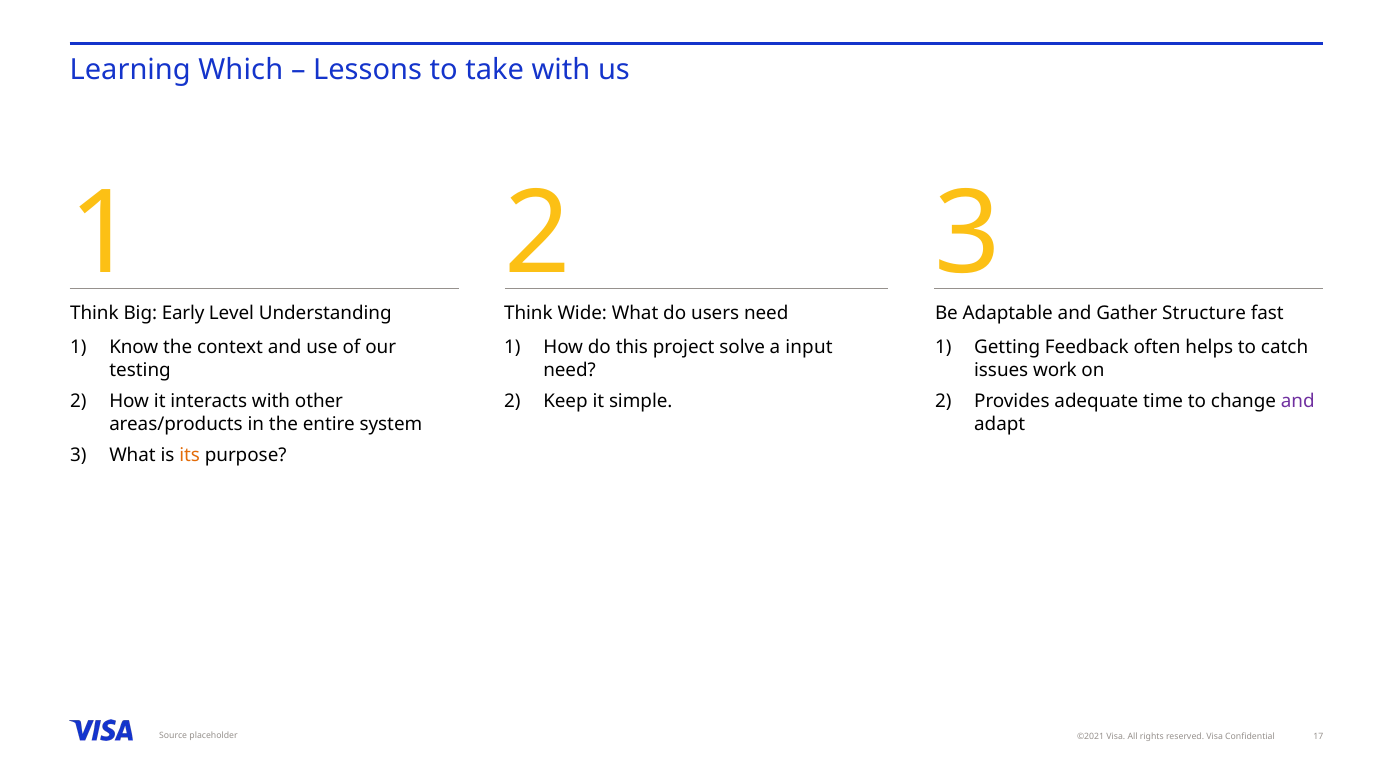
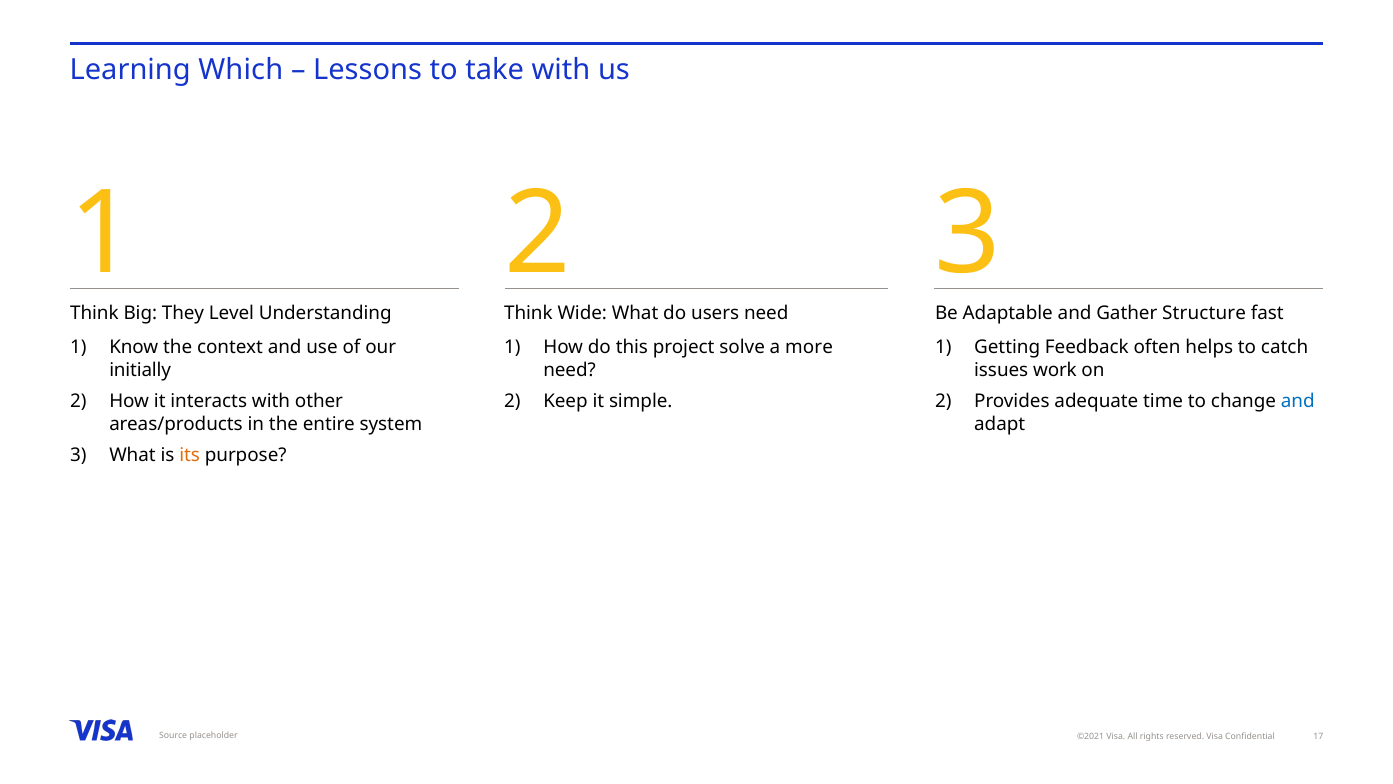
Early: Early -> They
input: input -> more
testing: testing -> initially
and at (1298, 401) colour: purple -> blue
